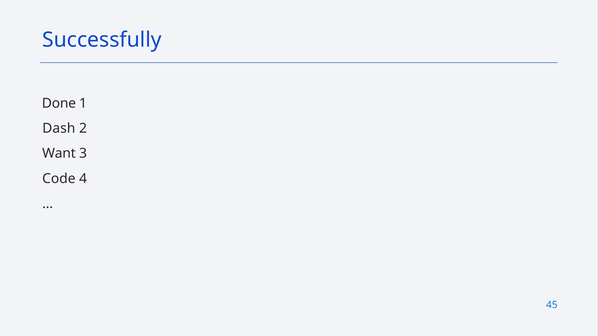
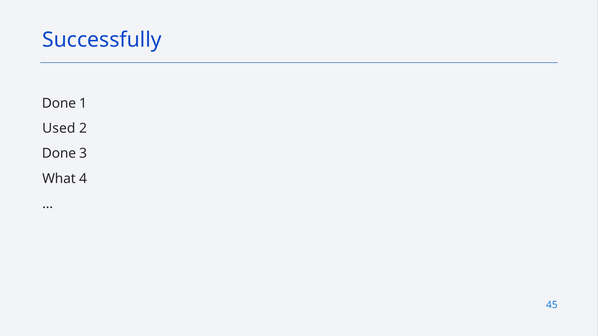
Dash: Dash -> Used
Want at (59, 154): Want -> Done
Code: Code -> What
